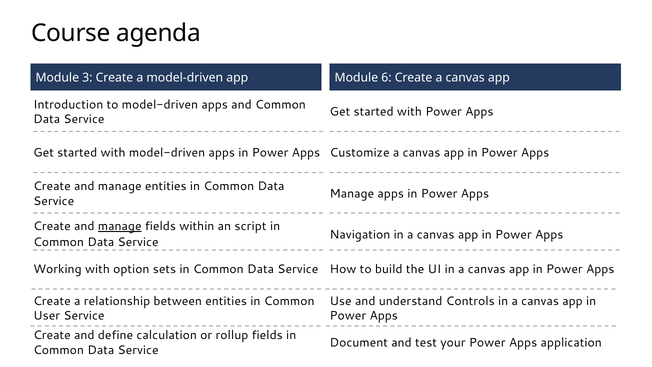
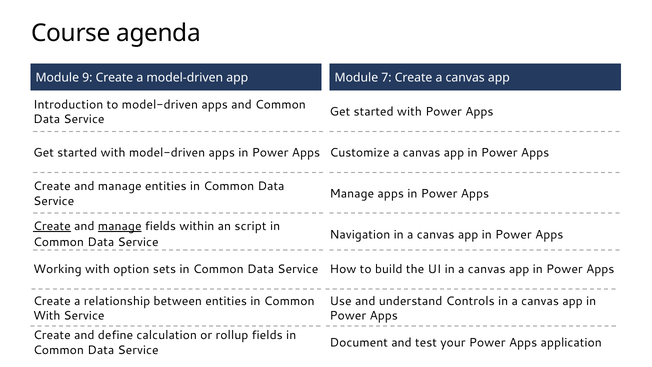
3: 3 -> 9
6: 6 -> 7
Create at (52, 226) underline: none -> present
User at (47, 316): User -> With
